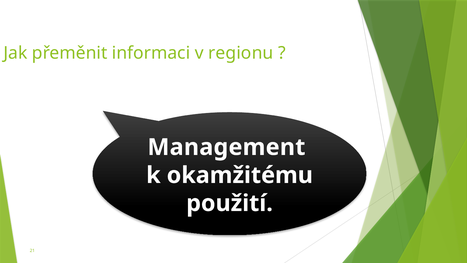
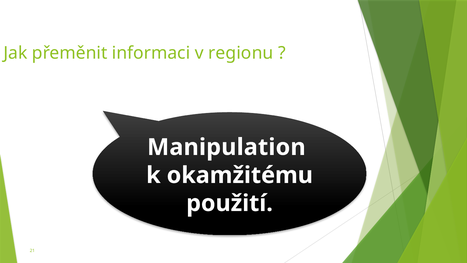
Management: Management -> Manipulation
